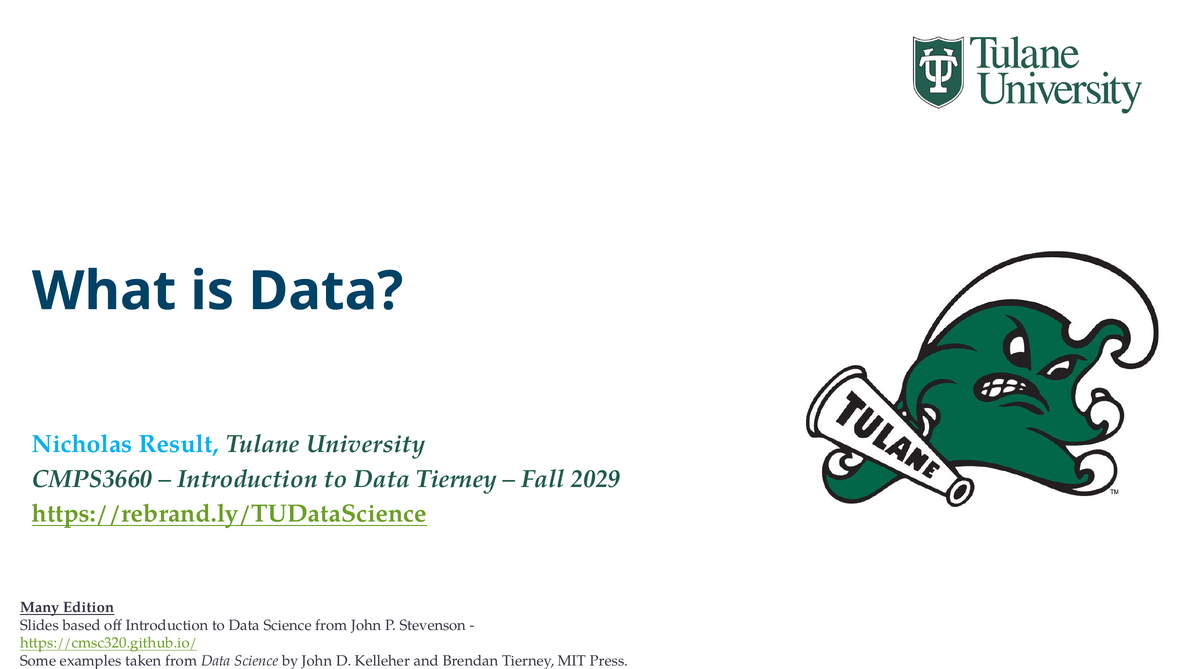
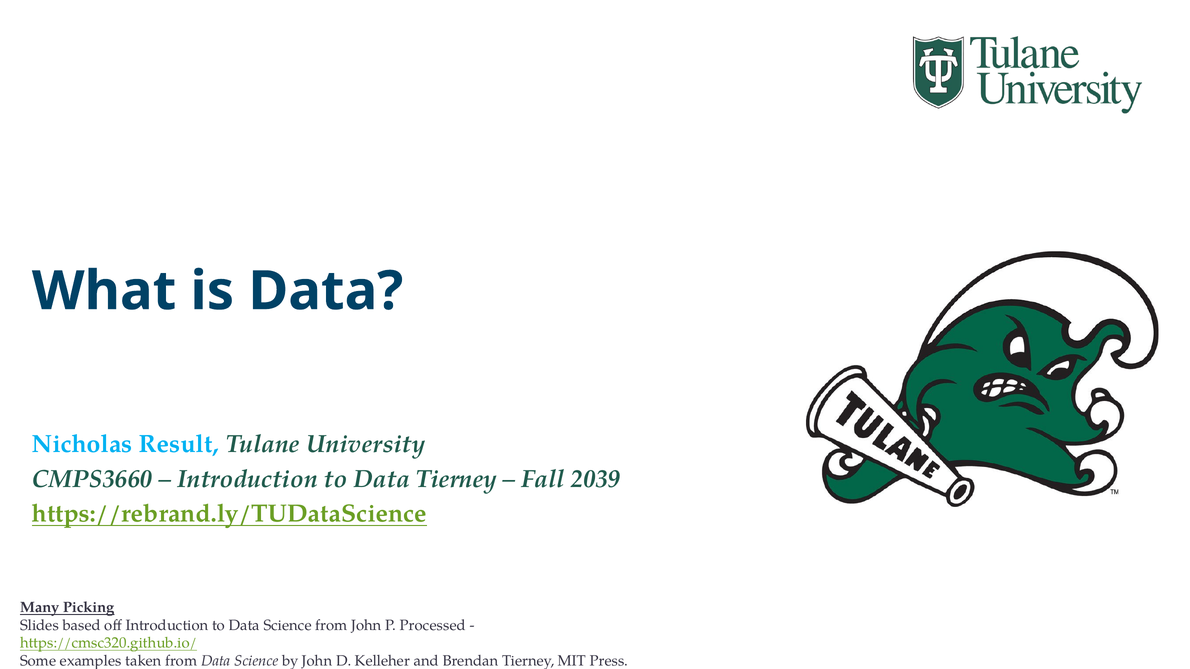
2029: 2029 -> 2039
Edition: Edition -> Picking
Stevenson: Stevenson -> Processed
